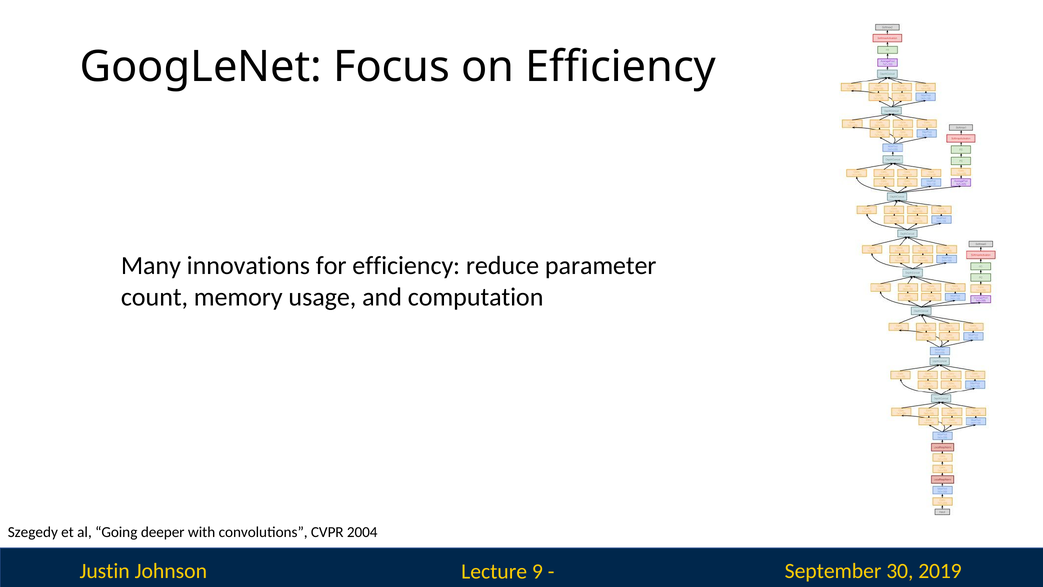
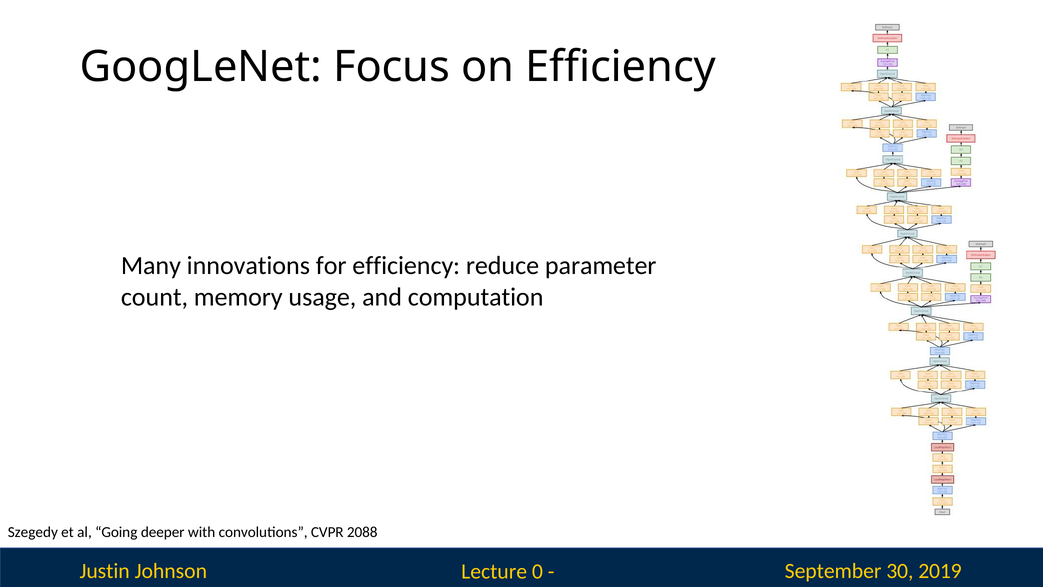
2004: 2004 -> 2088
9: 9 -> 0
